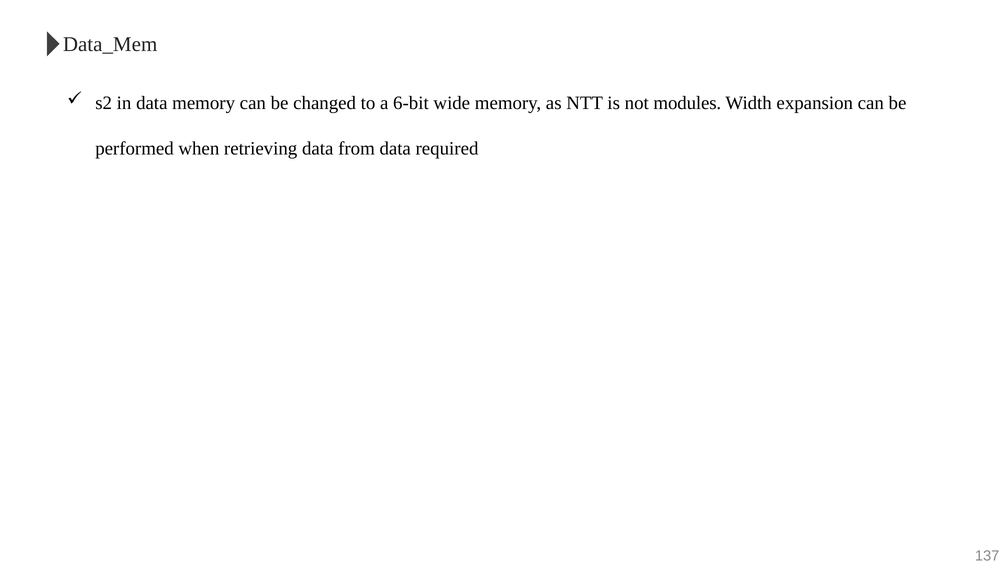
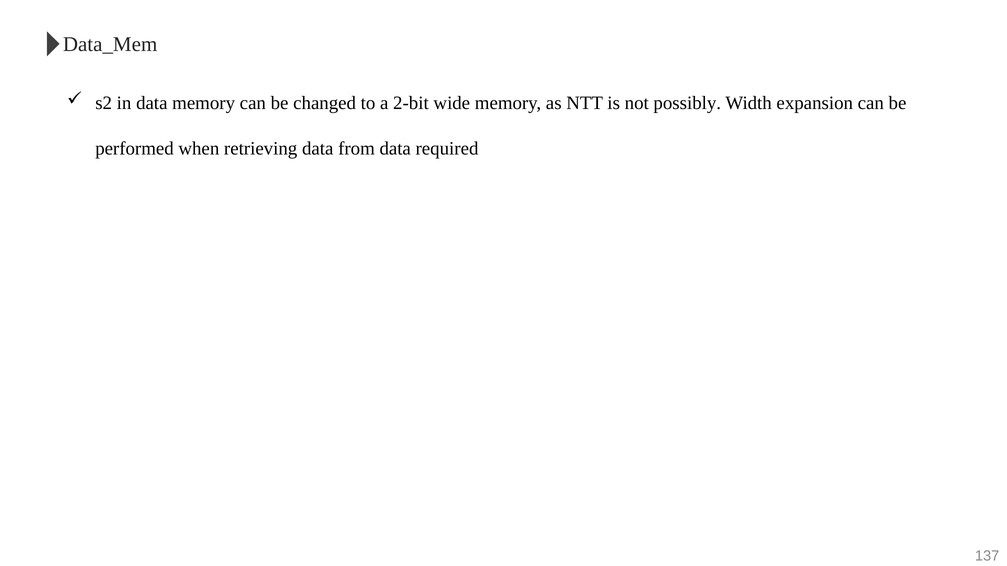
6-bit: 6-bit -> 2-bit
modules: modules -> possibly
